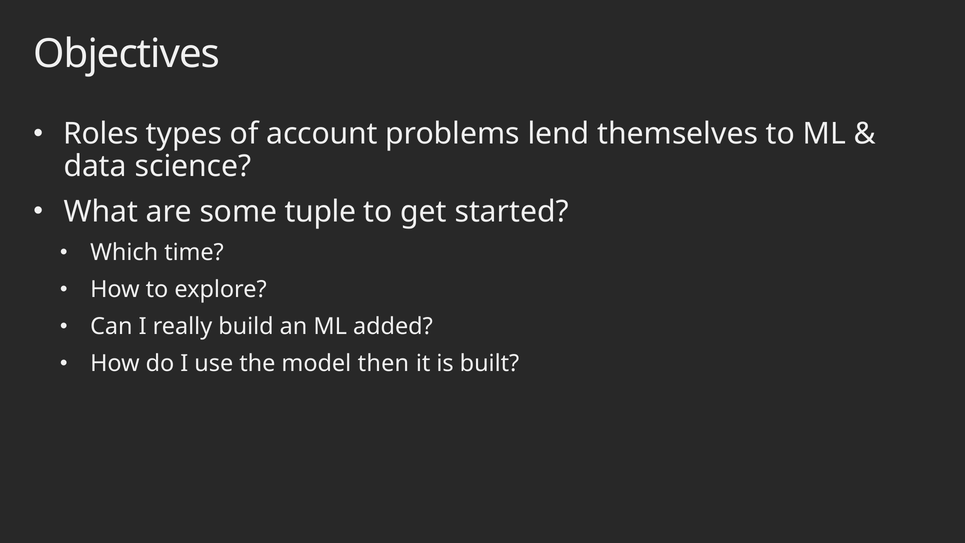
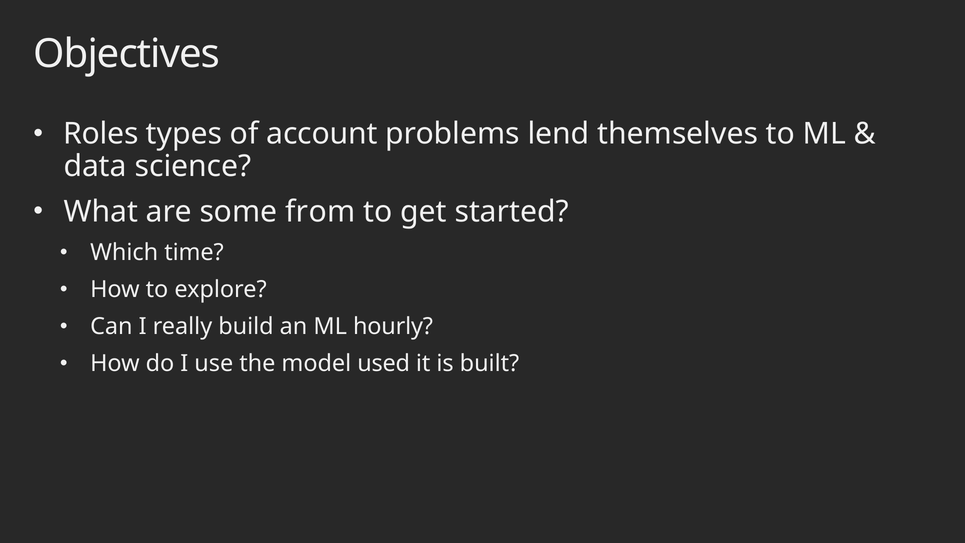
tuple: tuple -> from
added: added -> hourly
then: then -> used
